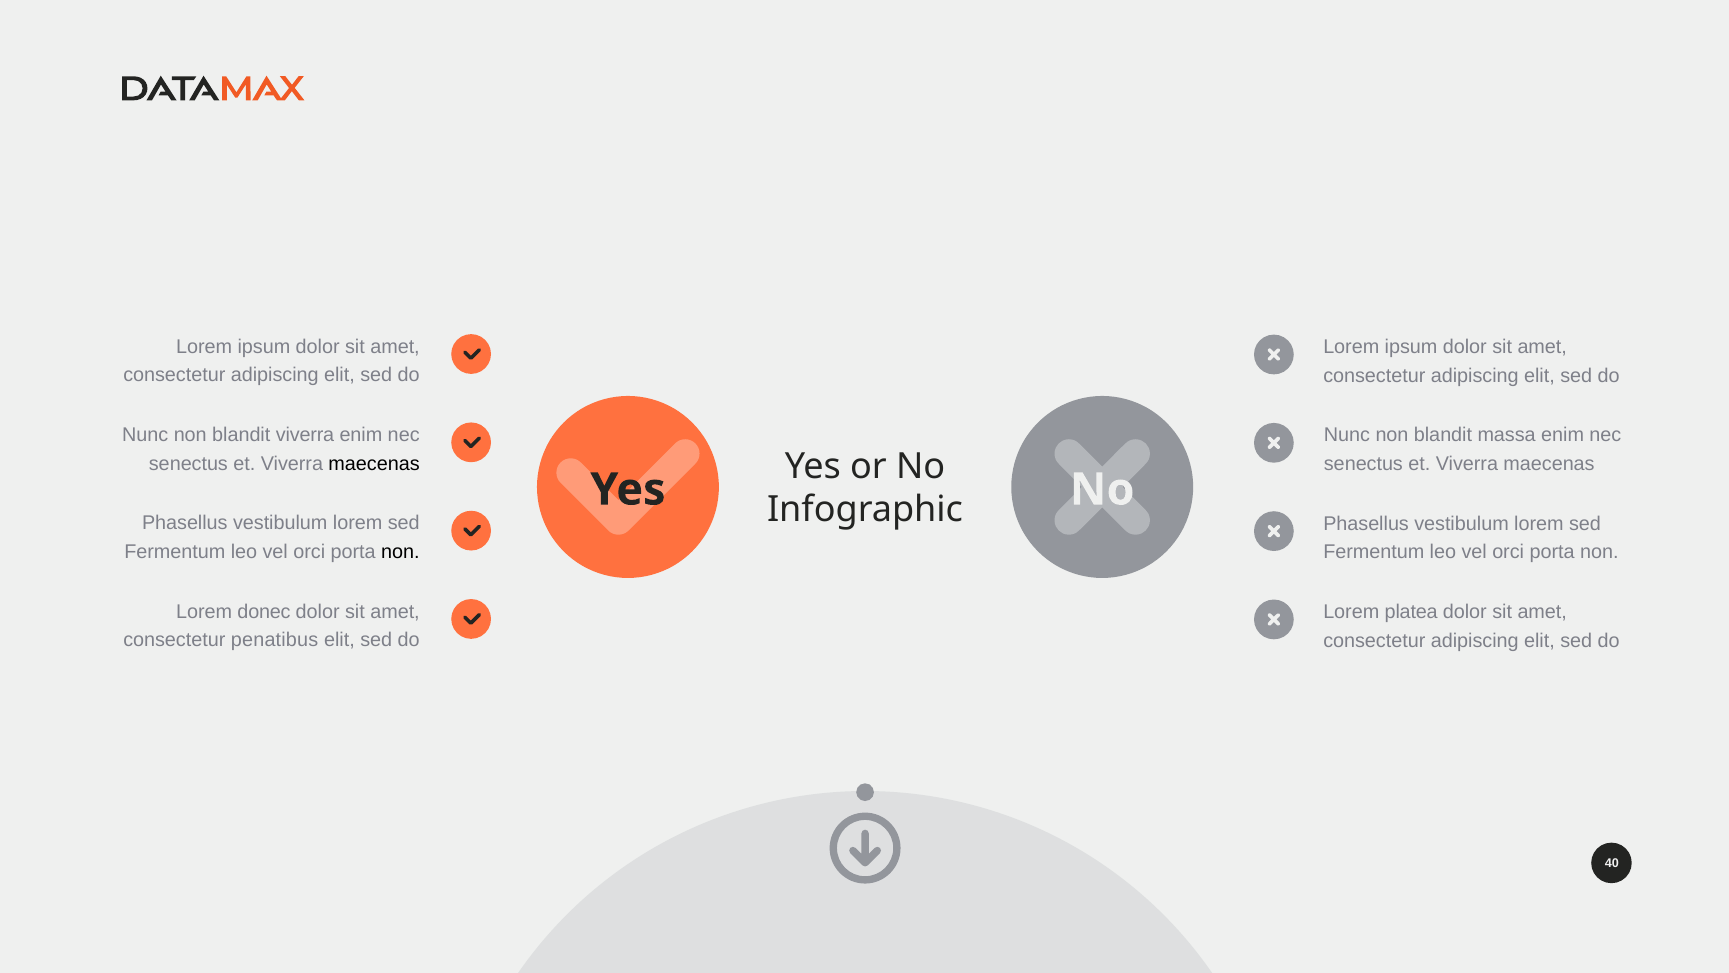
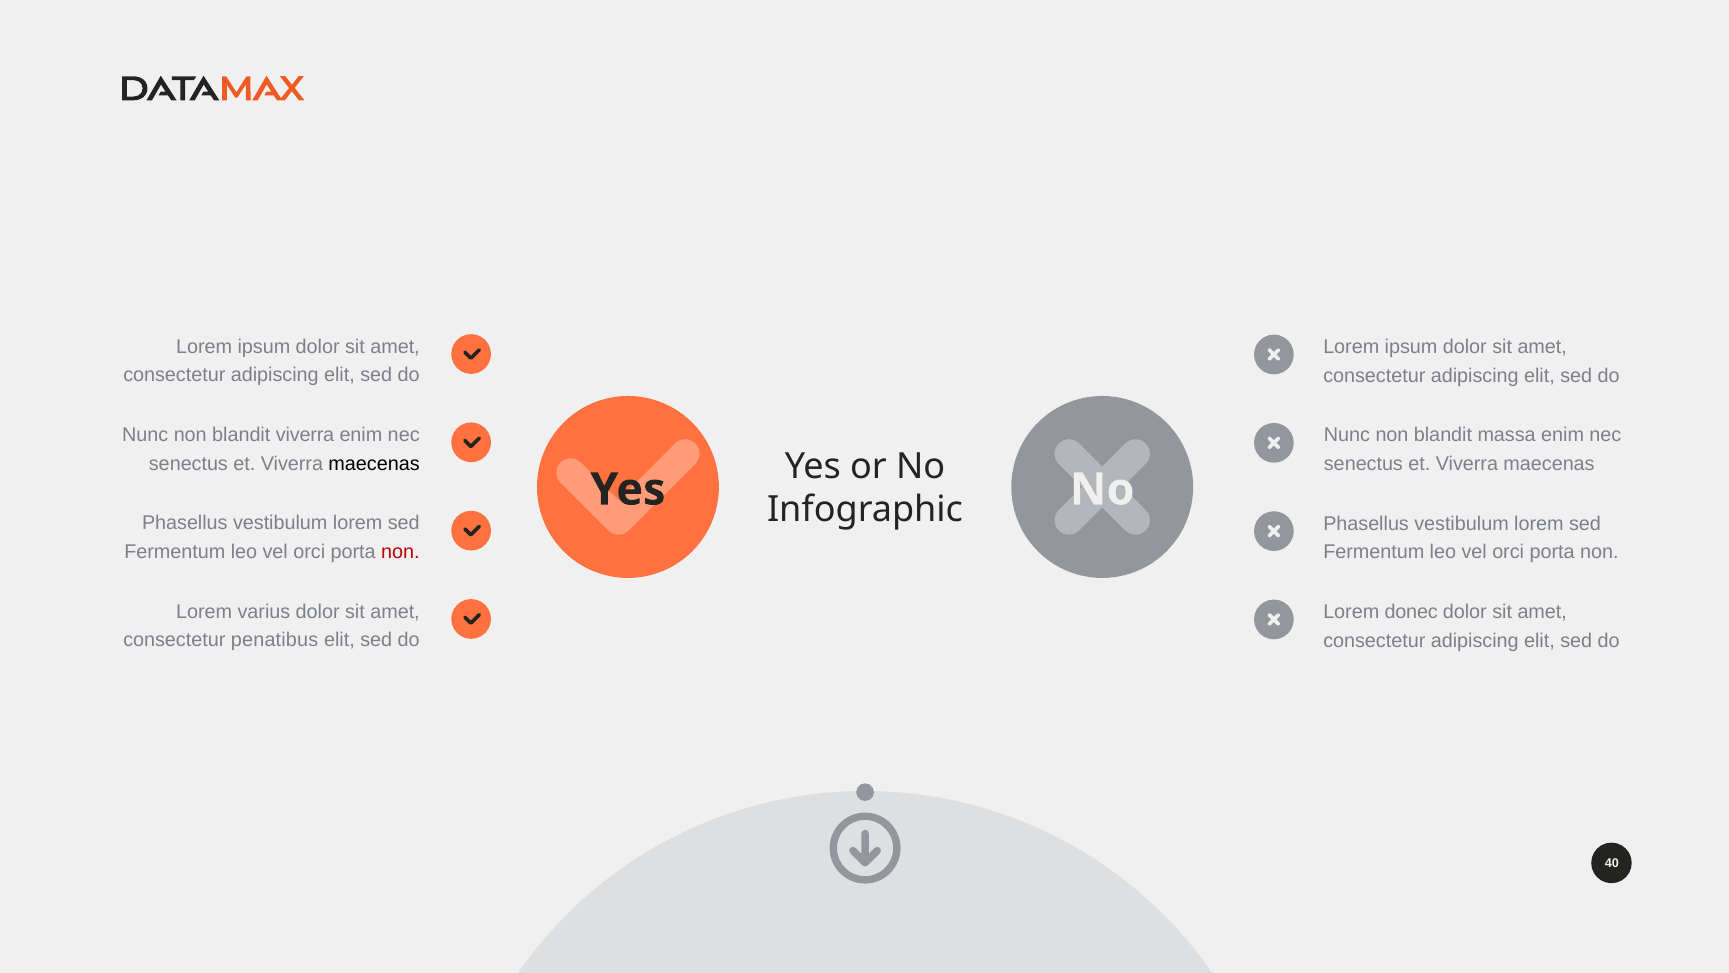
non at (400, 552) colour: black -> red
donec: donec -> varius
platea: platea -> donec
